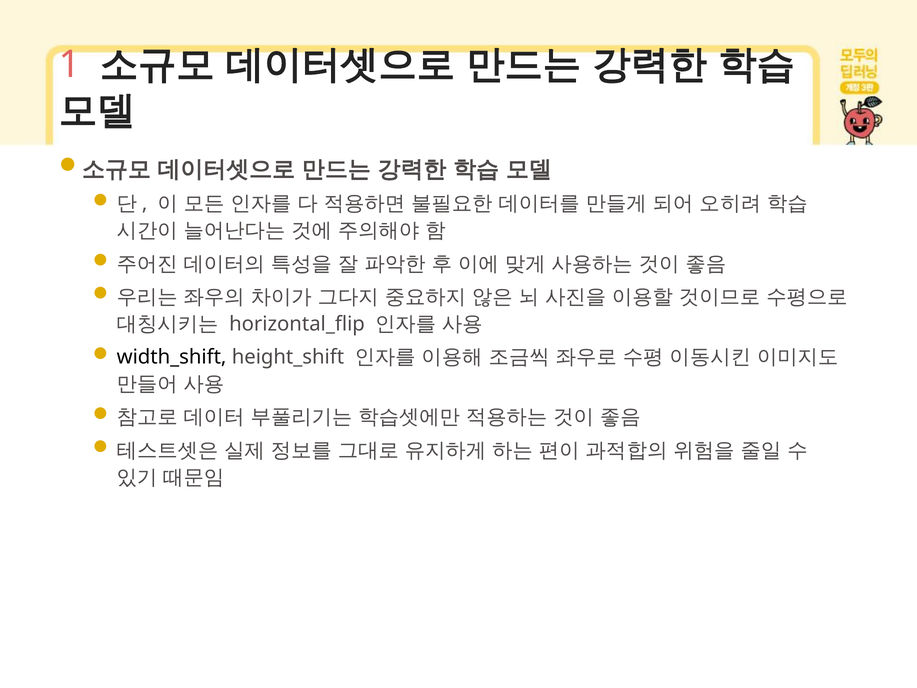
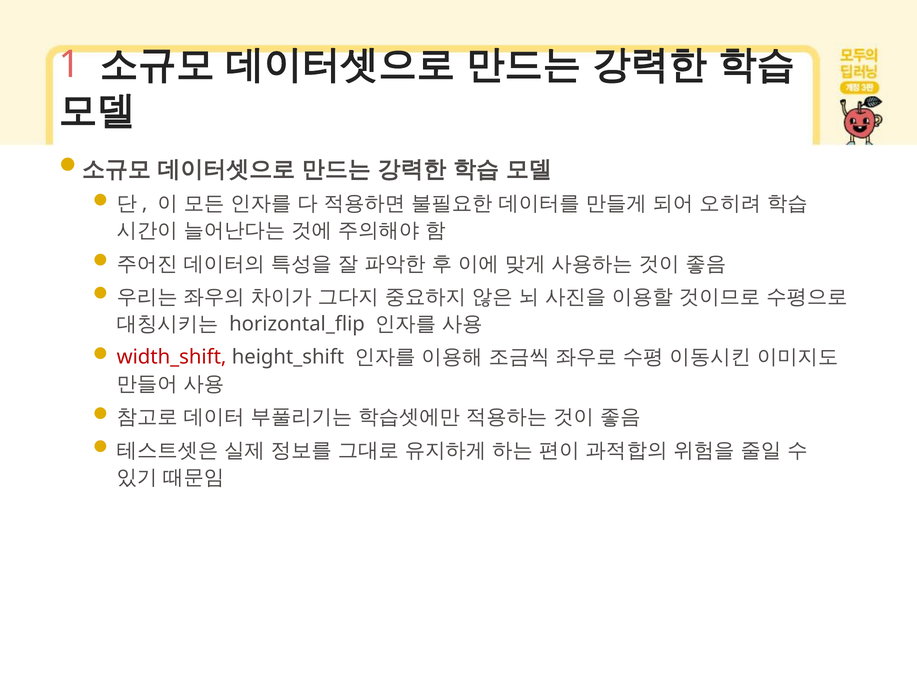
width_shift colour: black -> red
